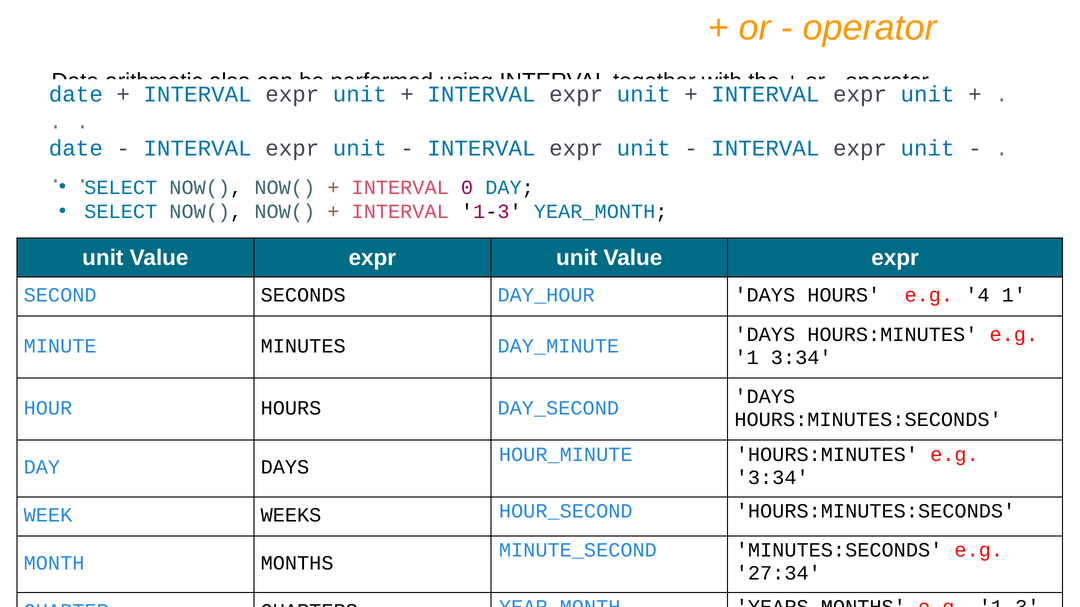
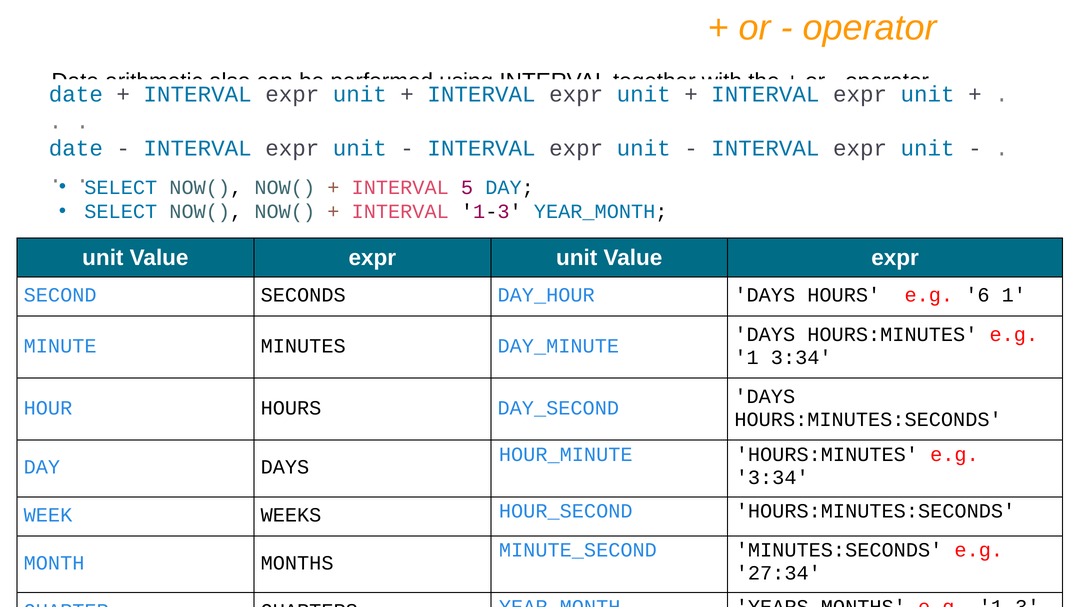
0: 0 -> 5
4: 4 -> 6
